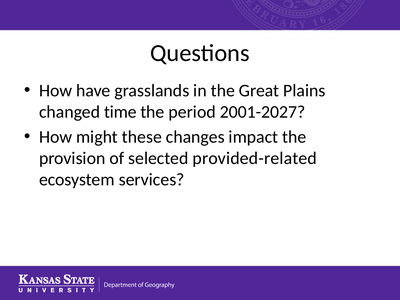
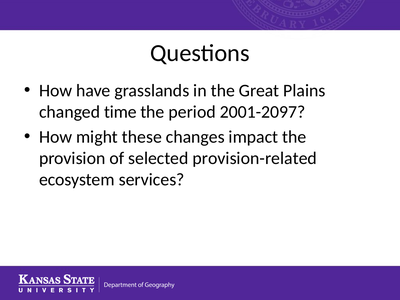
2001-2027: 2001-2027 -> 2001-2097
provided-related: provided-related -> provision-related
